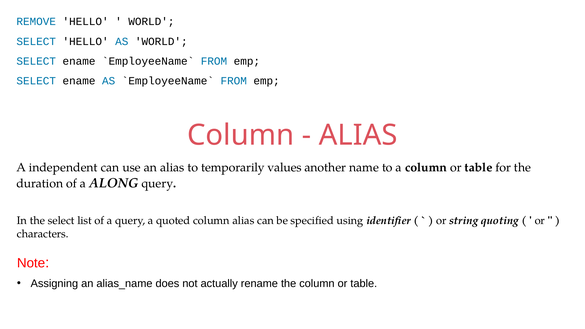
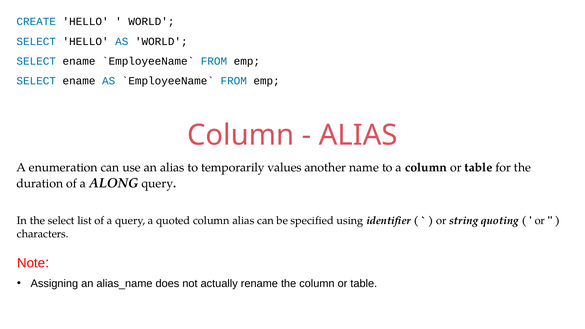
REMOVE: REMOVE -> CREATE
independent: independent -> enumeration
